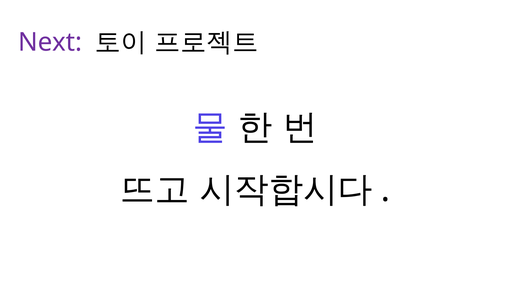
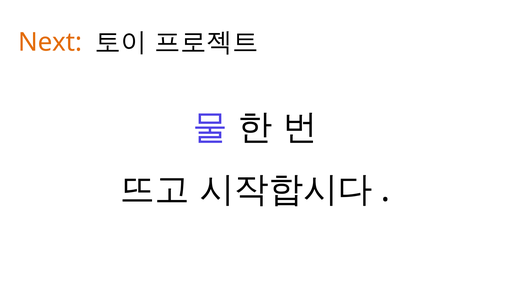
Next colour: purple -> orange
